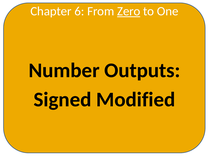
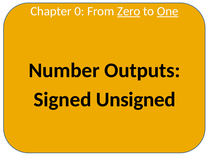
6: 6 -> 0
One underline: none -> present
Modified: Modified -> Unsigned
